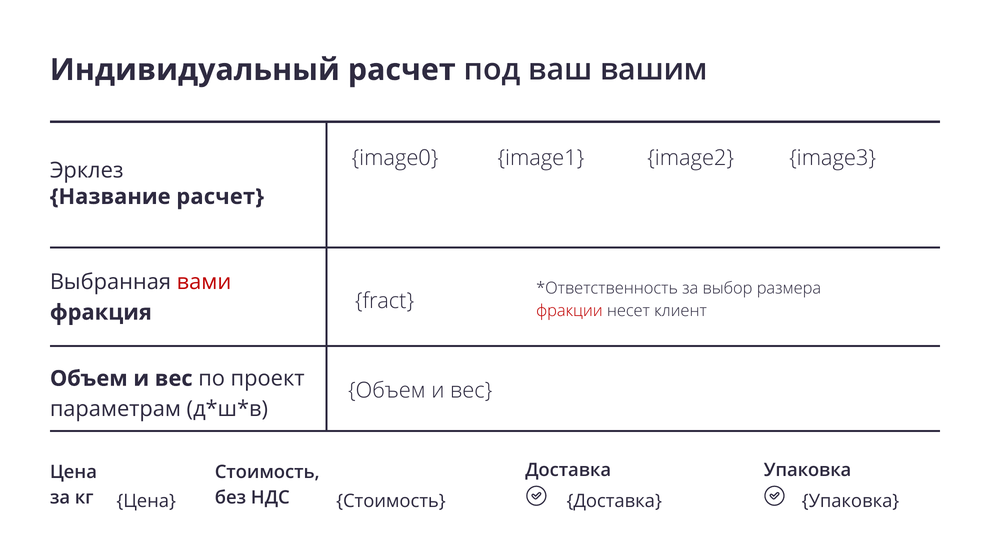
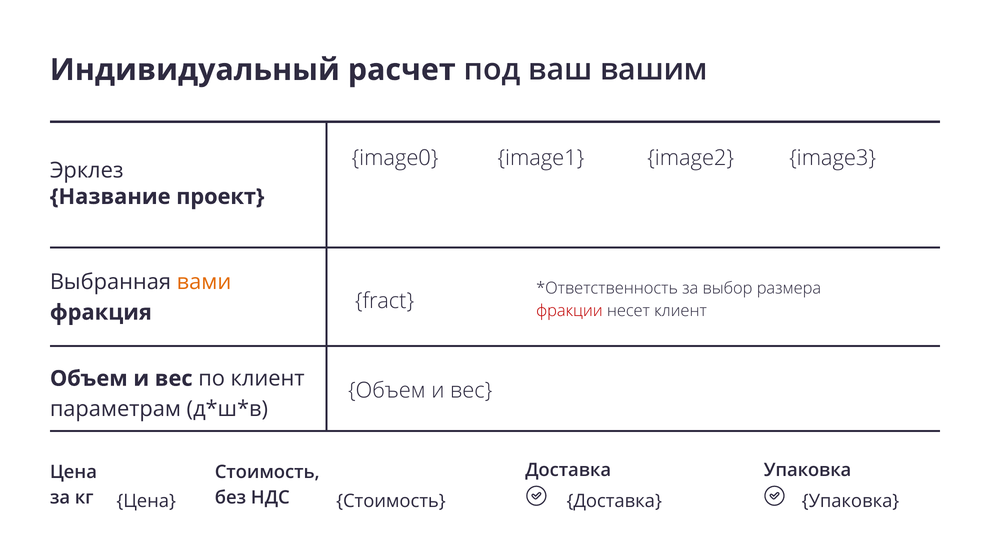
Название расчет: расчет -> проект
вами colour: red -> orange
по проект: проект -> клиент
